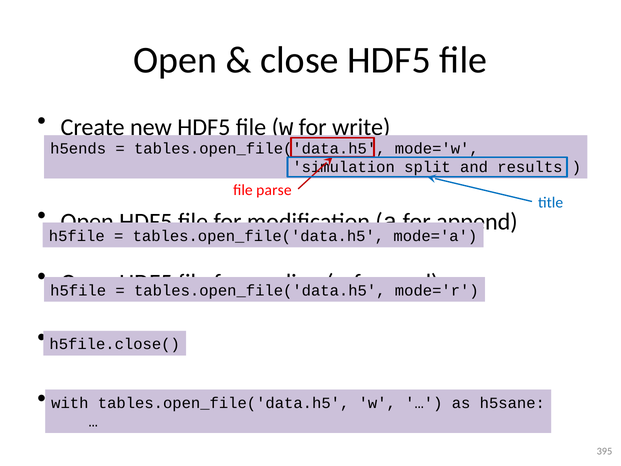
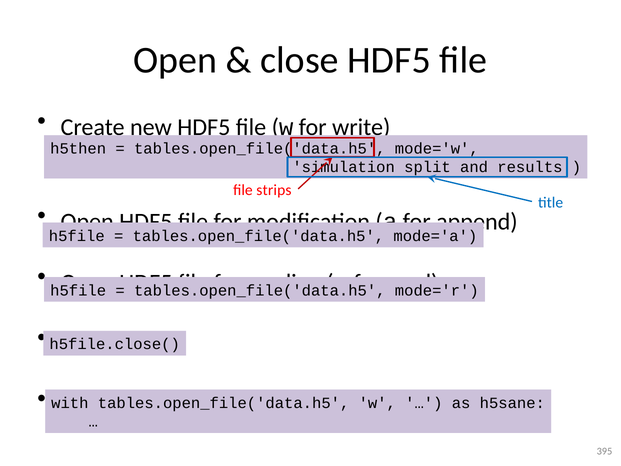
h5ends: h5ends -> h5then
parse: parse -> strips
